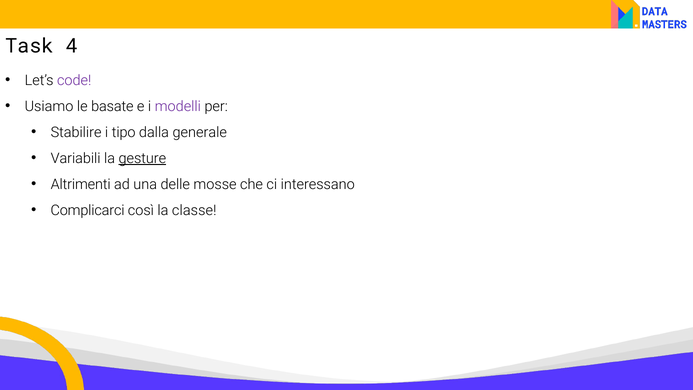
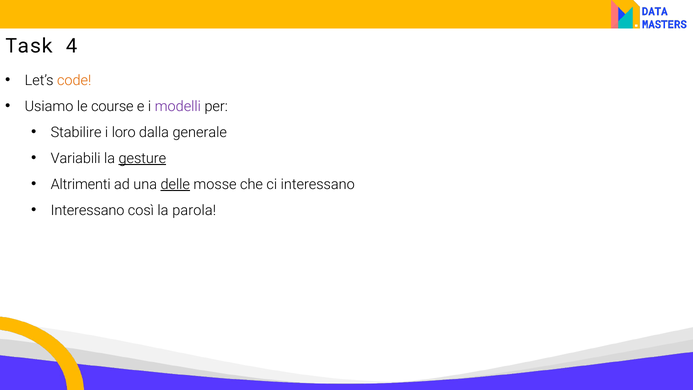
code colour: purple -> orange
basate: basate -> course
tipo: tipo -> loro
delle underline: none -> present
Complicarci at (88, 210): Complicarci -> Interessano
classe: classe -> parola
